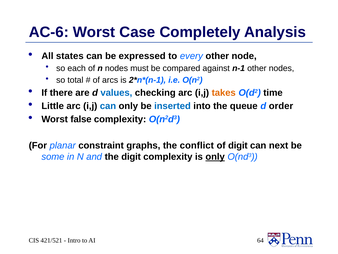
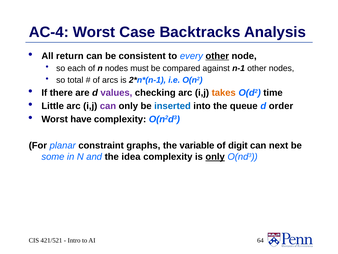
AC-6: AC-6 -> AC-4
Completely: Completely -> Backtracks
states: states -> return
expressed: expressed -> consistent
other at (217, 56) underline: none -> present
values colour: blue -> purple
can at (108, 106) colour: blue -> purple
false: false -> have
conflict: conflict -> variable
the digit: digit -> idea
